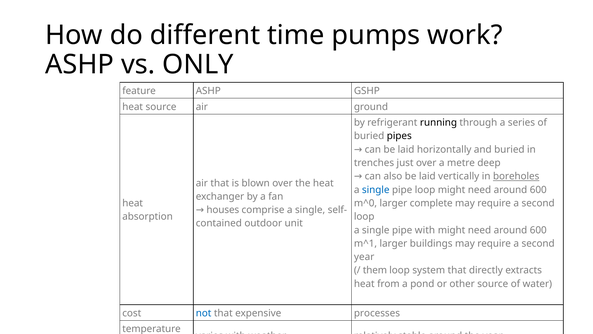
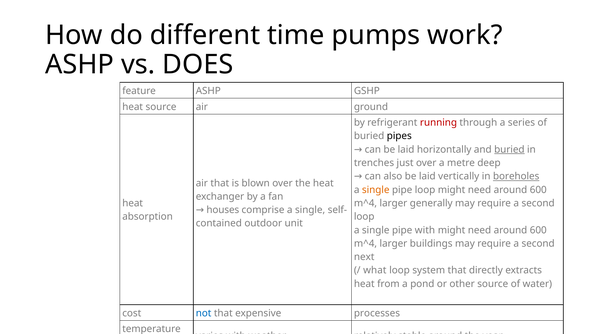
ONLY: ONLY -> DOES
running colour: black -> red
buried at (509, 149) underline: none -> present
single at (376, 190) colour: blue -> orange
m^0 at (365, 203): m^0 -> m^4
larger complete: complete -> generally
m^1 at (365, 243): m^1 -> m^4
year at (364, 257): year -> next
them: them -> what
